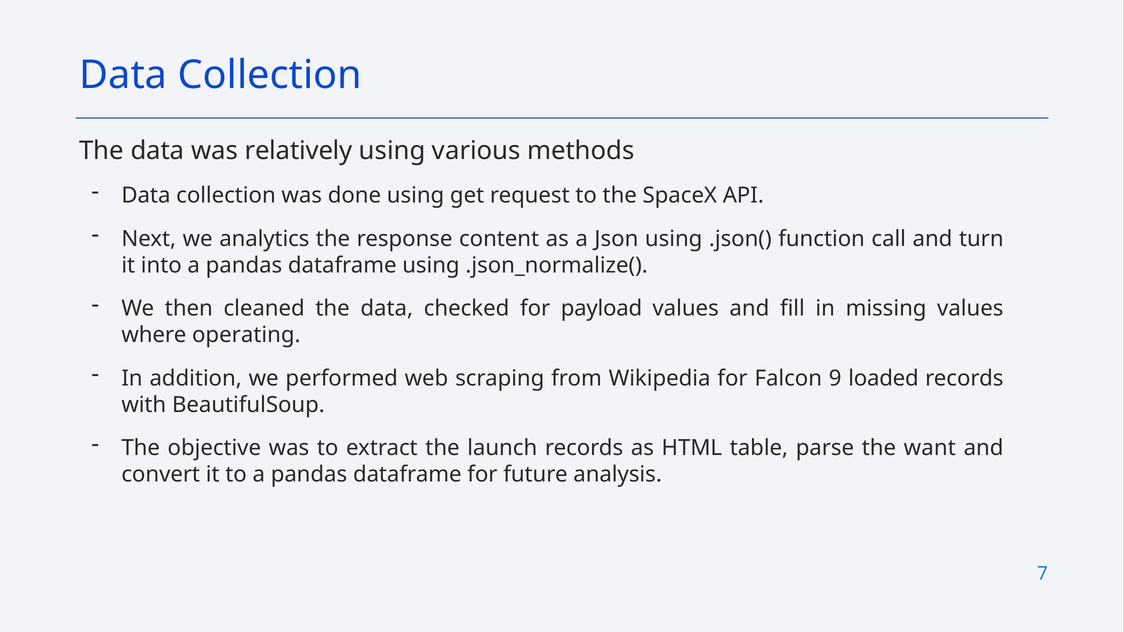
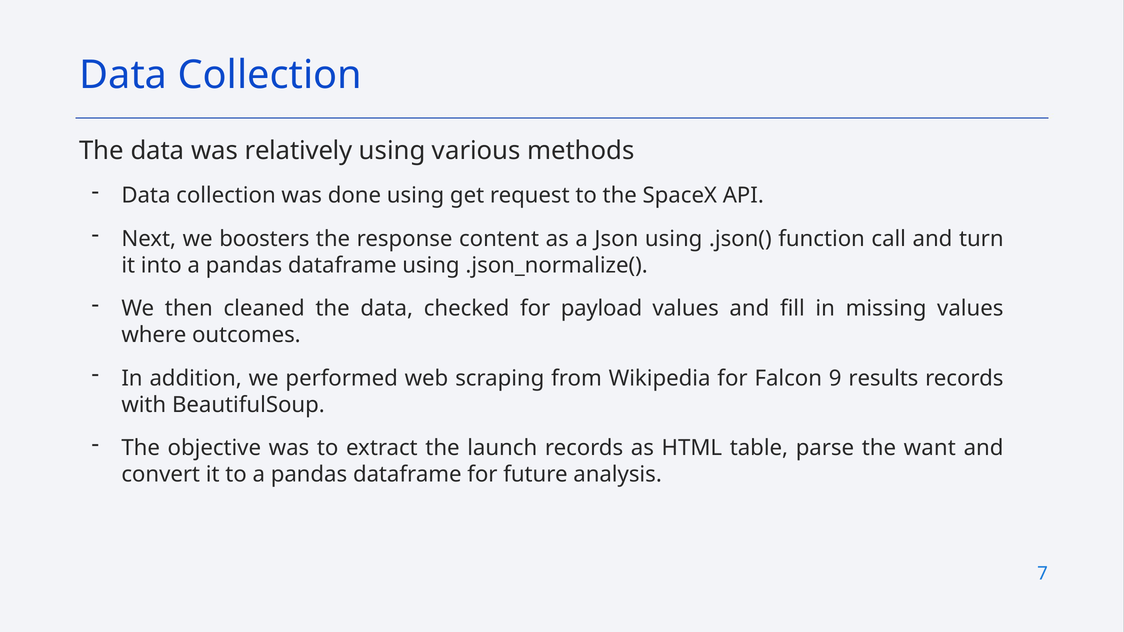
analytics: analytics -> boosters
operating: operating -> outcomes
loaded: loaded -> results
